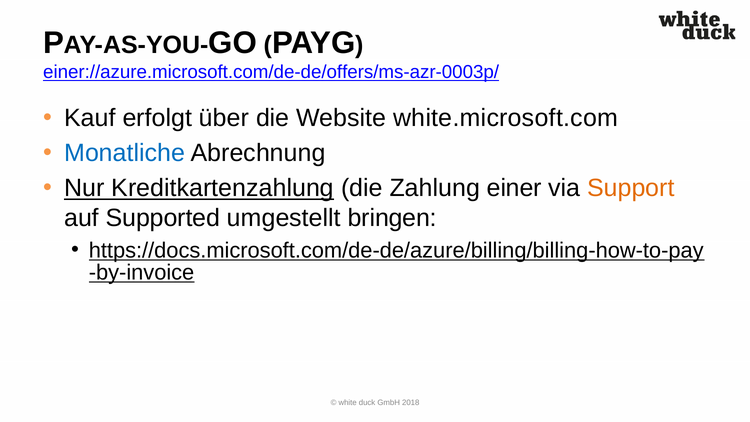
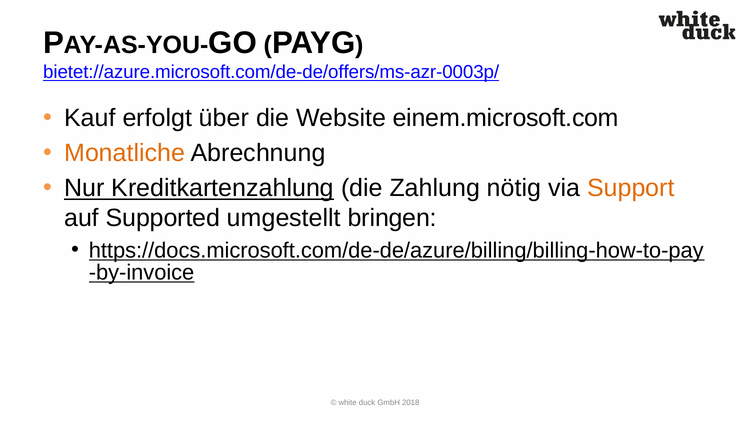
einer://azure.microsoft.com/de-de/offers/ms-azr-0003p/: einer://azure.microsoft.com/de-de/offers/ms-azr-0003p/ -> bietet://azure.microsoft.com/de-de/offers/ms-azr-0003p/
white.microsoft.com: white.microsoft.com -> einem.microsoft.com
Monatliche colour: blue -> orange
einer: einer -> nötig
